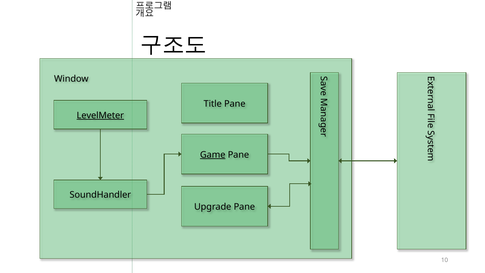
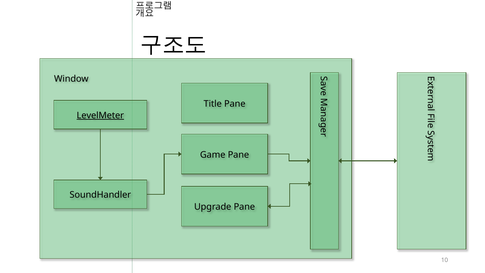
Game underline: present -> none
